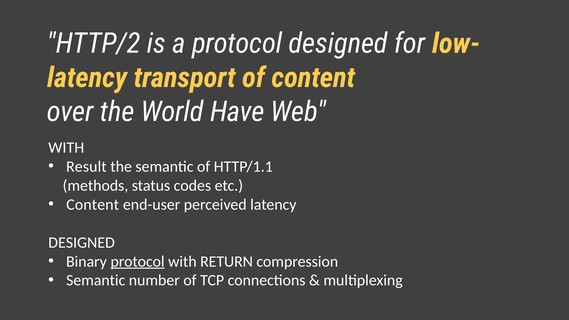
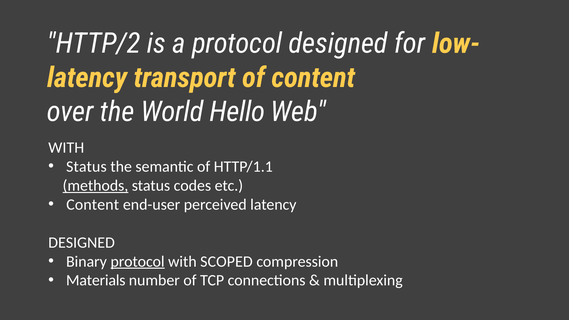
Have: Have -> Hello
Result at (86, 167): Result -> Status
methods underline: none -> present
RETURN: RETURN -> SCOPED
Semantic at (96, 280): Semantic -> Materials
